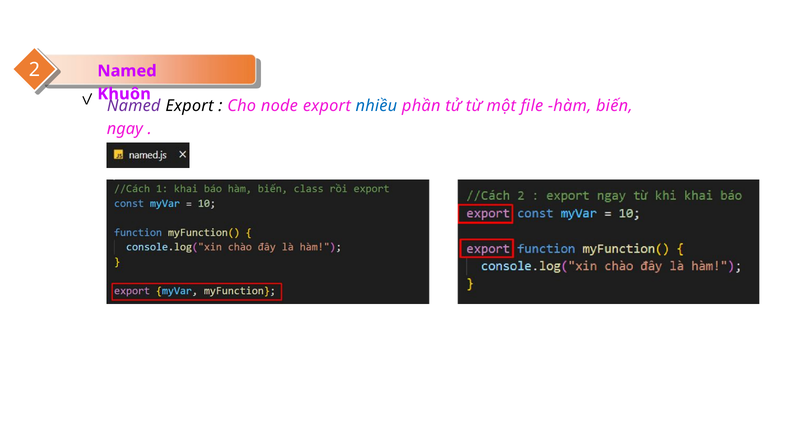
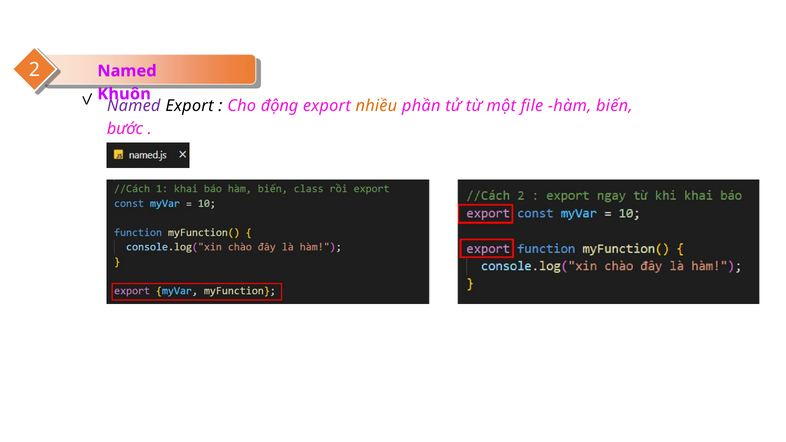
node: node -> động
nhiều colour: blue -> orange
ngay: ngay -> bước
